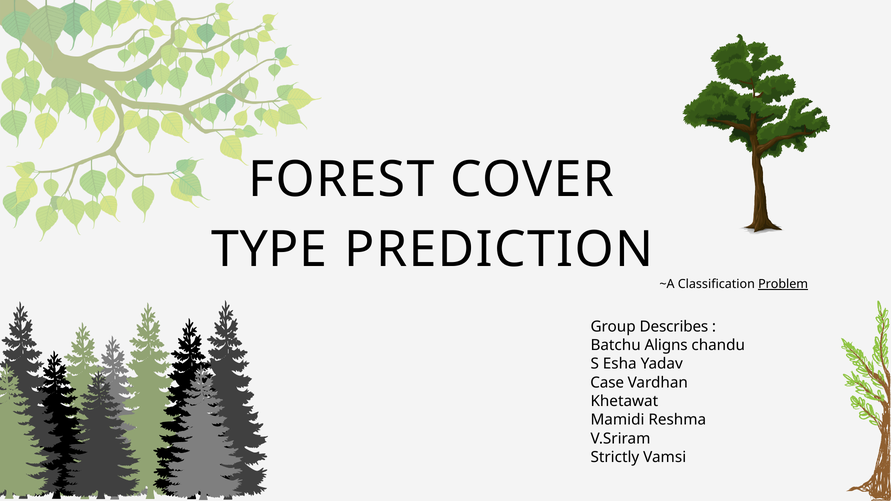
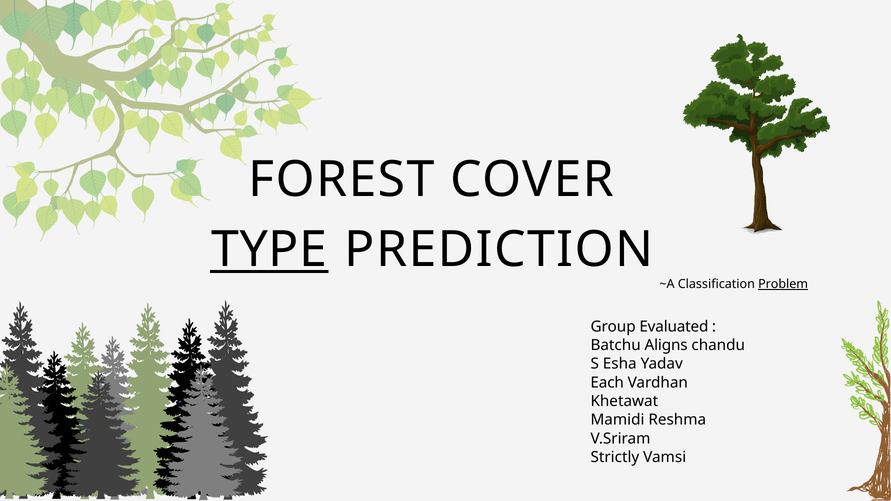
TYPE underline: none -> present
Describes: Describes -> Evaluated
Case: Case -> Each
